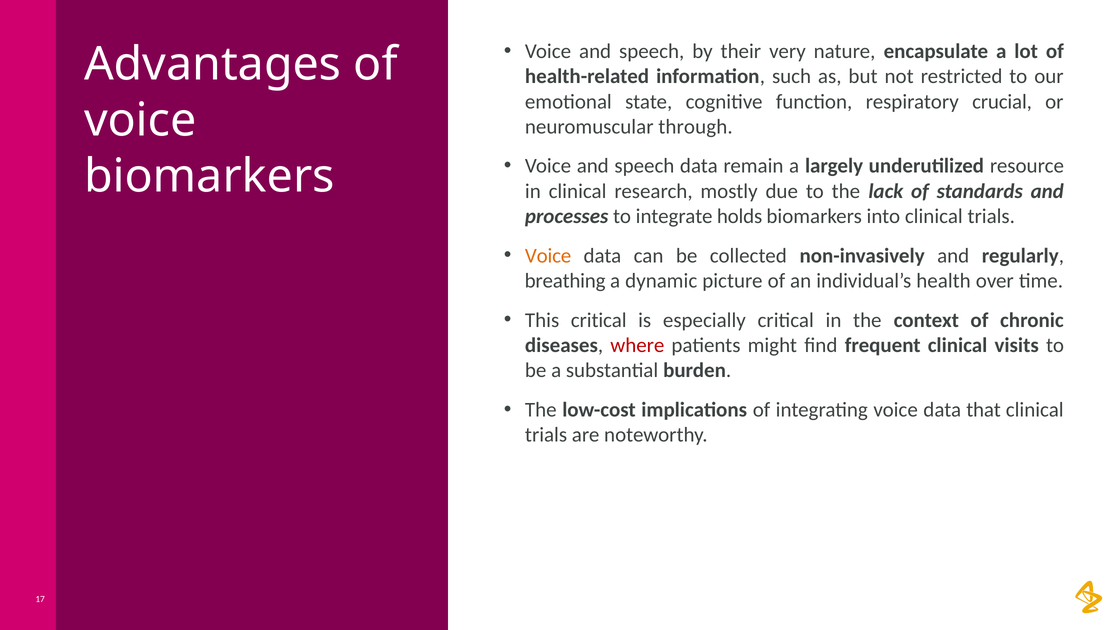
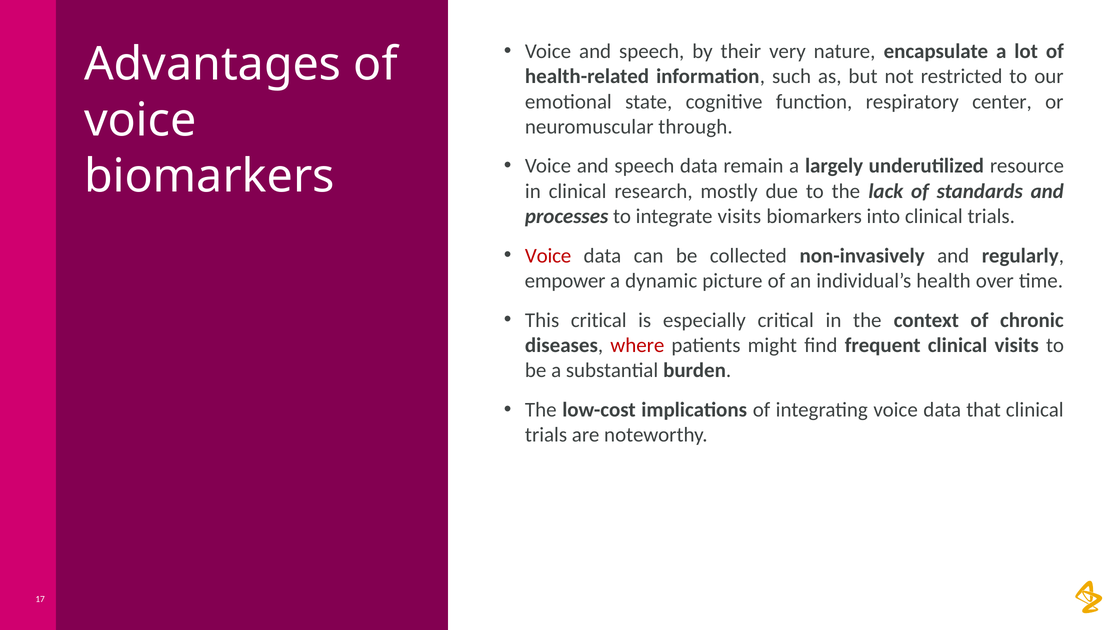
crucial: crucial -> center
integrate holds: holds -> visits
Voice at (548, 256) colour: orange -> red
breathing: breathing -> empower
